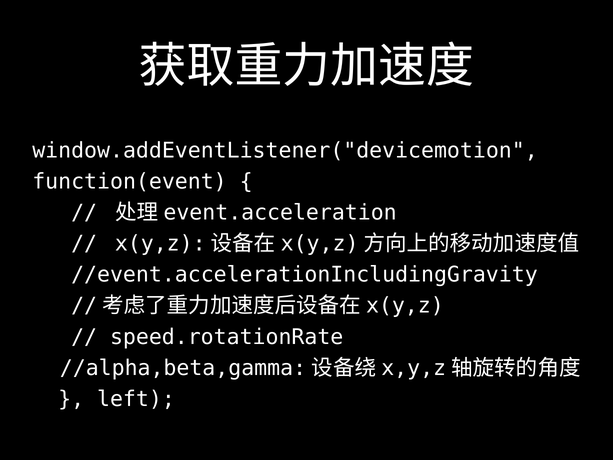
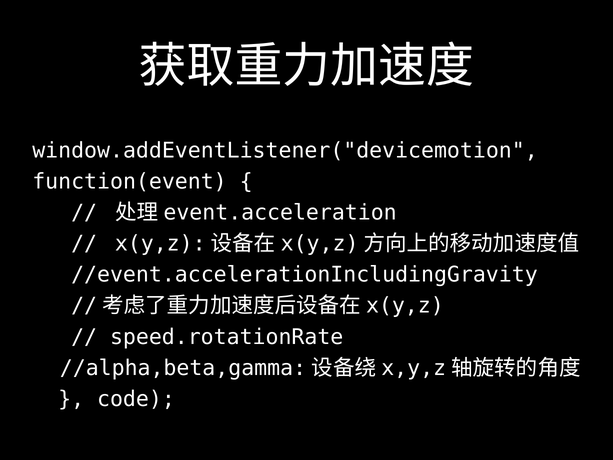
left: left -> code
